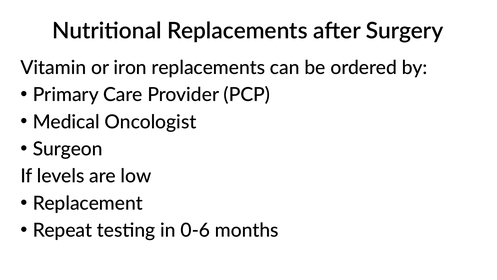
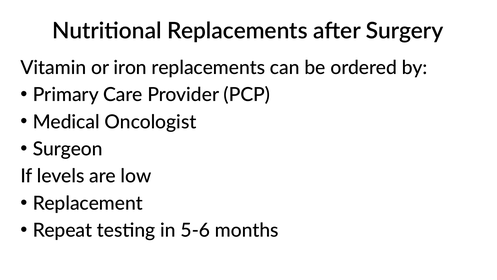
0-6: 0-6 -> 5-6
